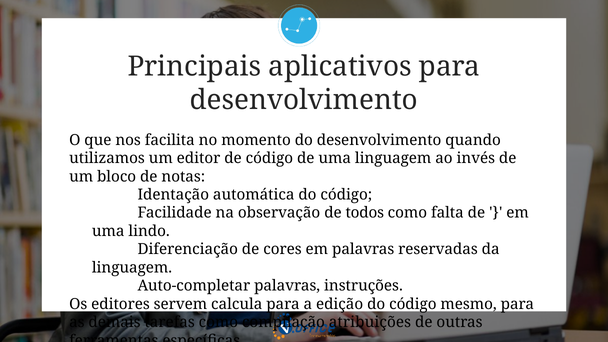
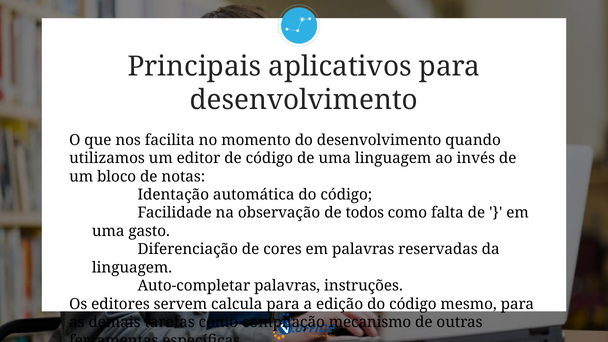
lindo: lindo -> gasto
atribuições: atribuições -> mecanismo
